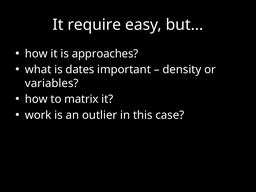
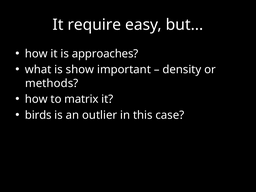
dates: dates -> show
variables: variables -> methods
work: work -> birds
